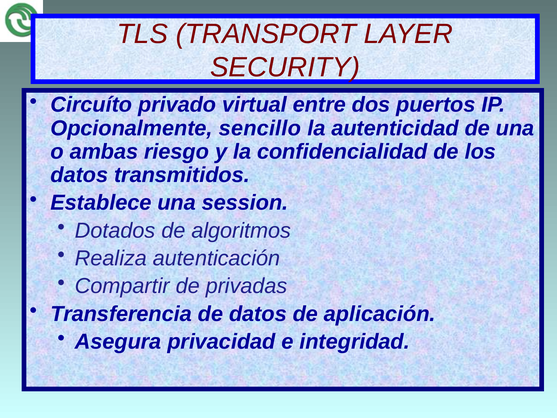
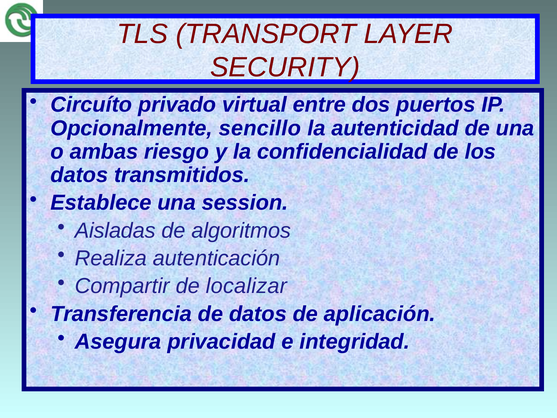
Dotados: Dotados -> Aisladas
privadas: privadas -> localizar
